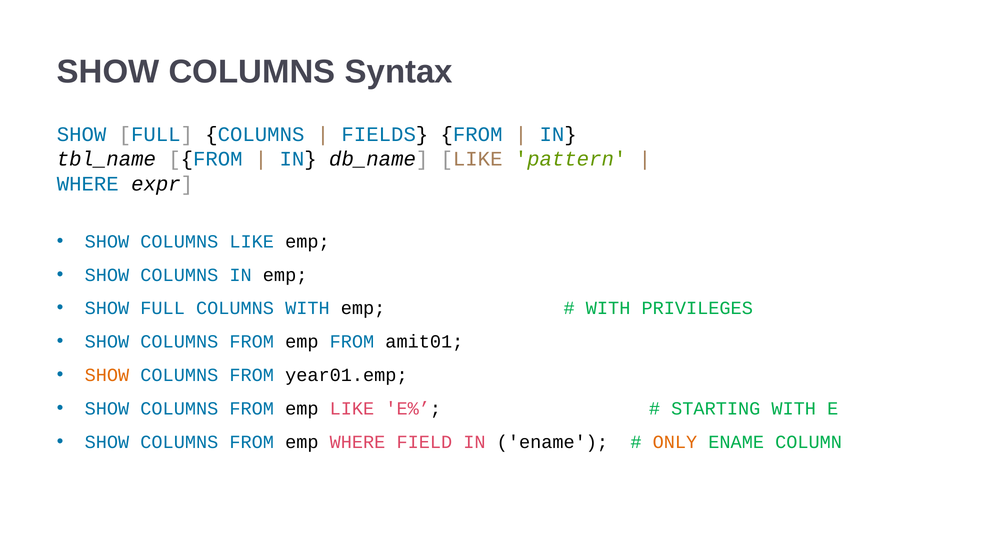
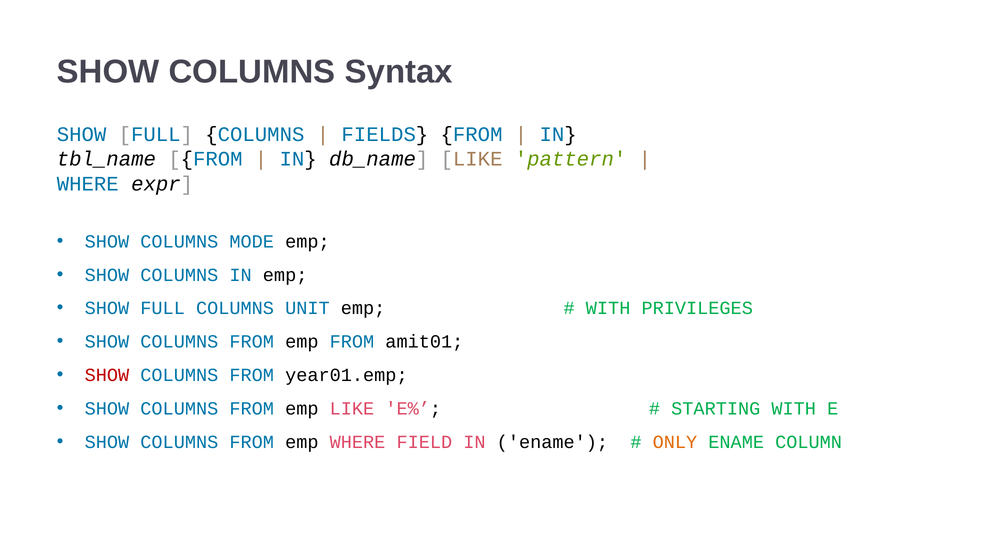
COLUMNS LIKE: LIKE -> MODE
COLUMNS WITH: WITH -> UNIT
SHOW at (107, 375) colour: orange -> red
